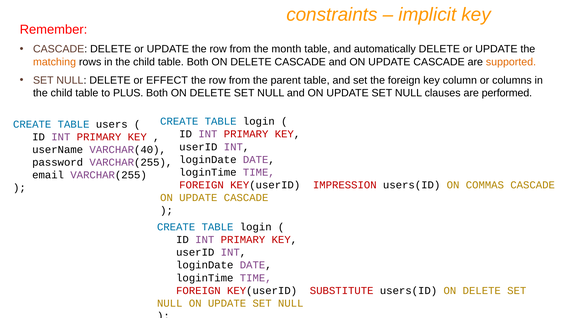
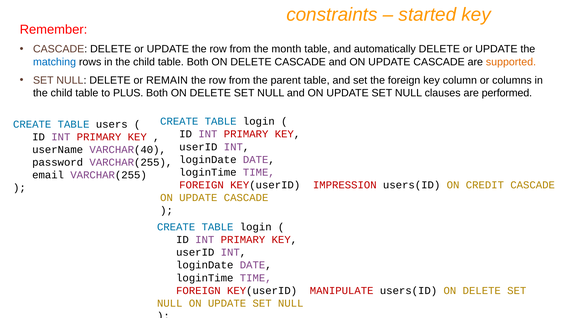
implicit: implicit -> started
matching colour: orange -> blue
EFFECT: EFFECT -> REMAIN
COMMAS: COMMAS -> CREDIT
SUBSTITUTE: SUBSTITUTE -> MANIPULATE
